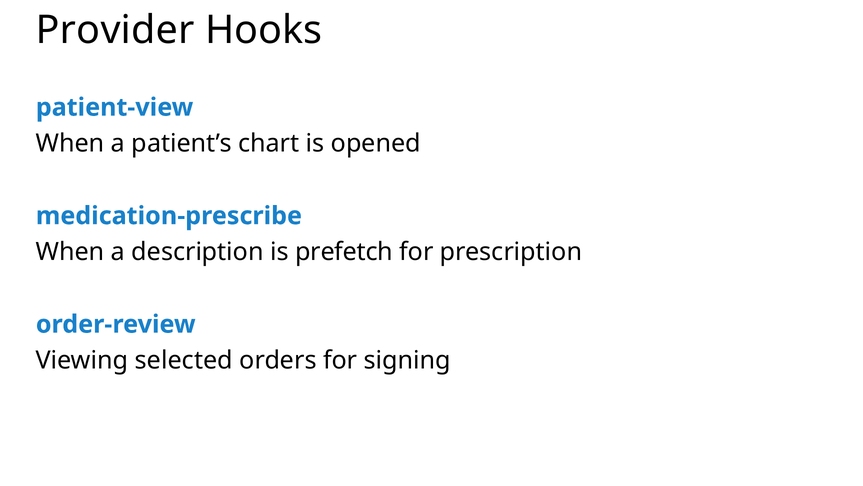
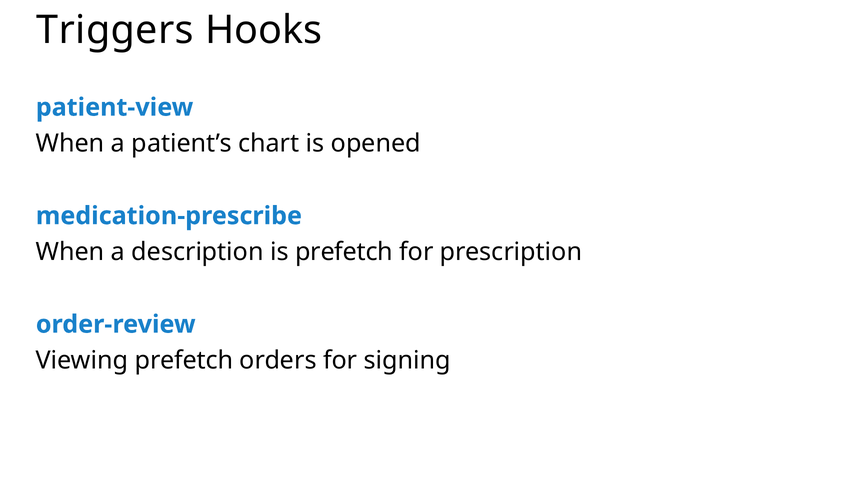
Provider: Provider -> Triggers
Viewing selected: selected -> prefetch
